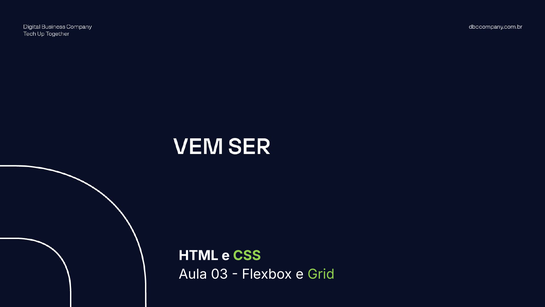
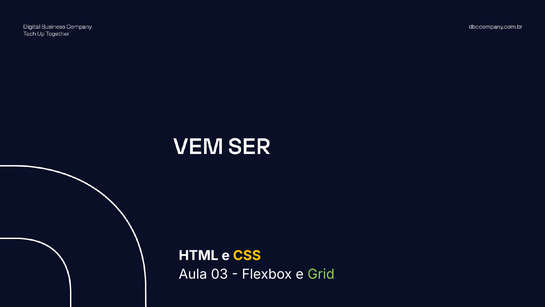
CSS colour: light green -> yellow
